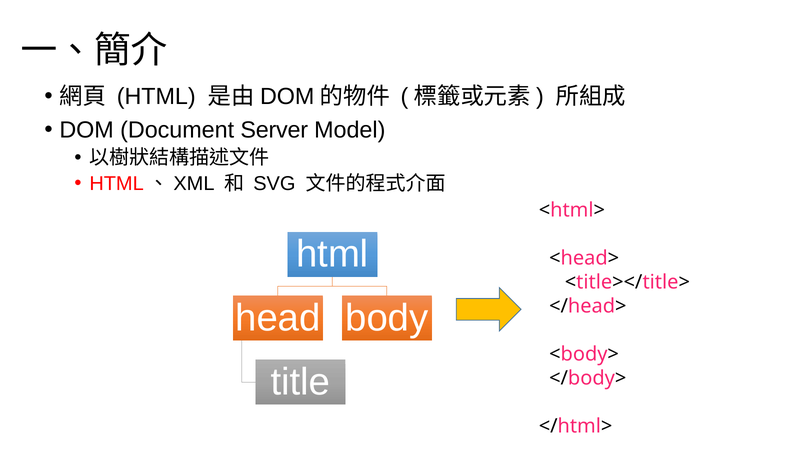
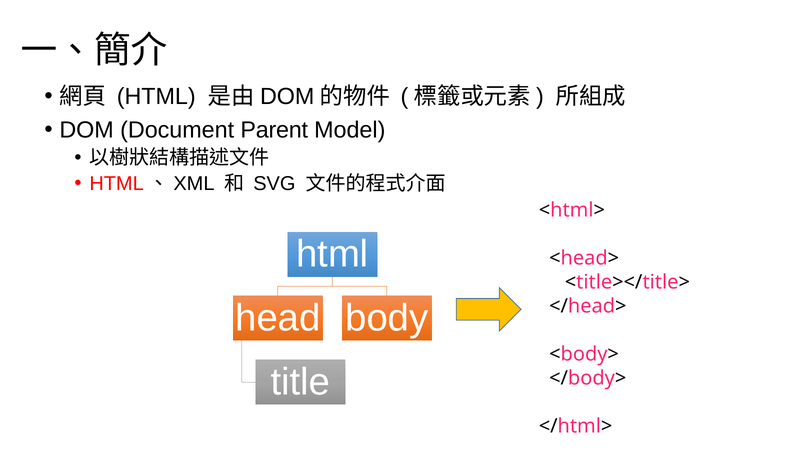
Server: Server -> Parent
